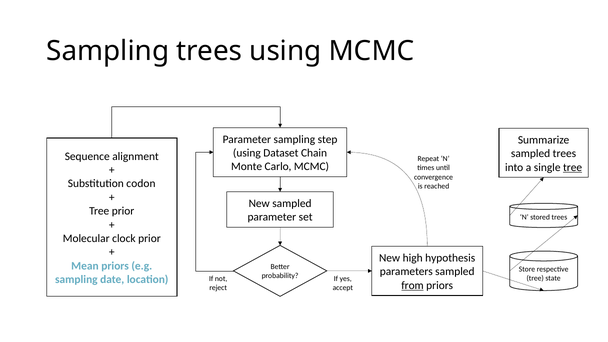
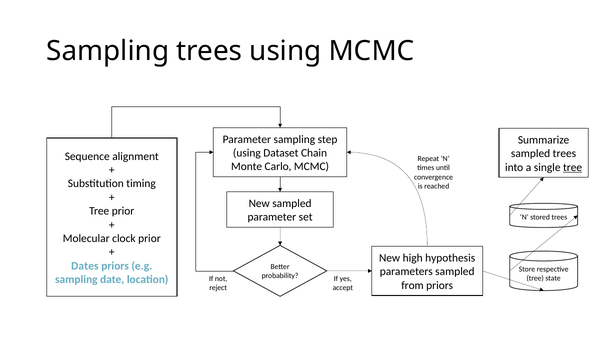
codon: codon -> timing
Mean: Mean -> Dates
from underline: present -> none
